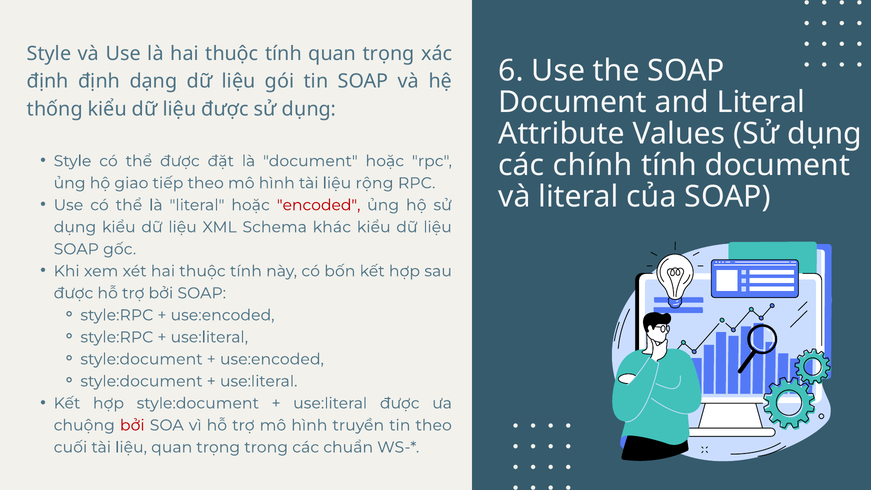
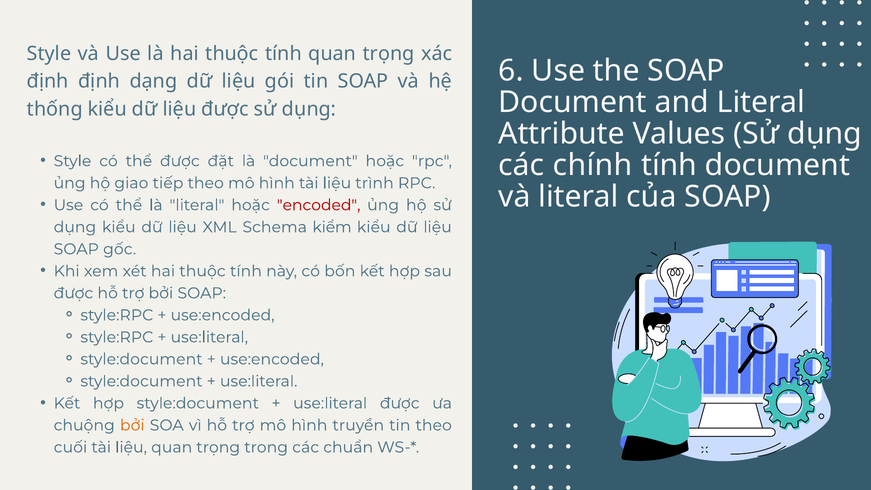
rộng: rộng -> trình
khác: khác -> kiểm
bởi at (132, 425) colour: red -> orange
